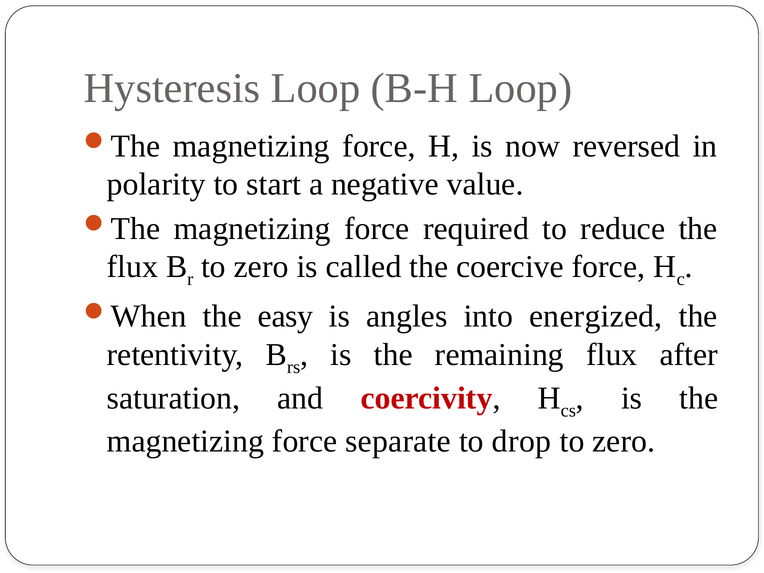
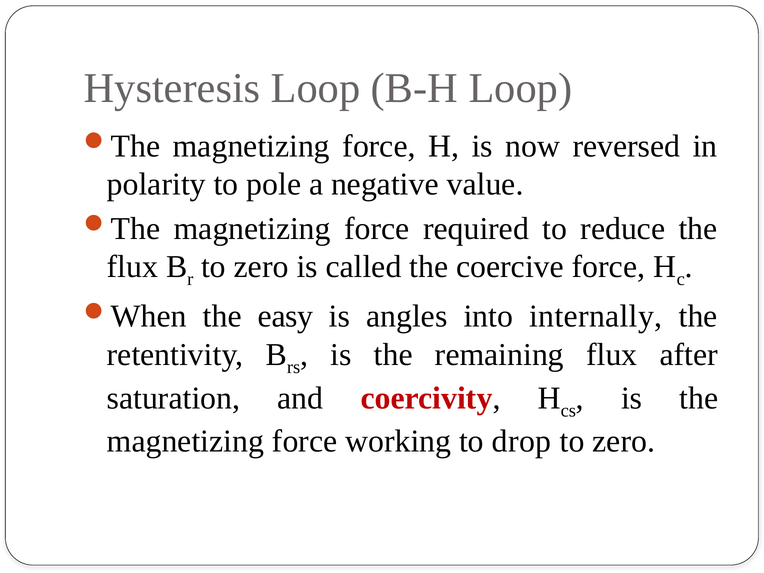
start: start -> pole
energized: energized -> internally
separate: separate -> working
